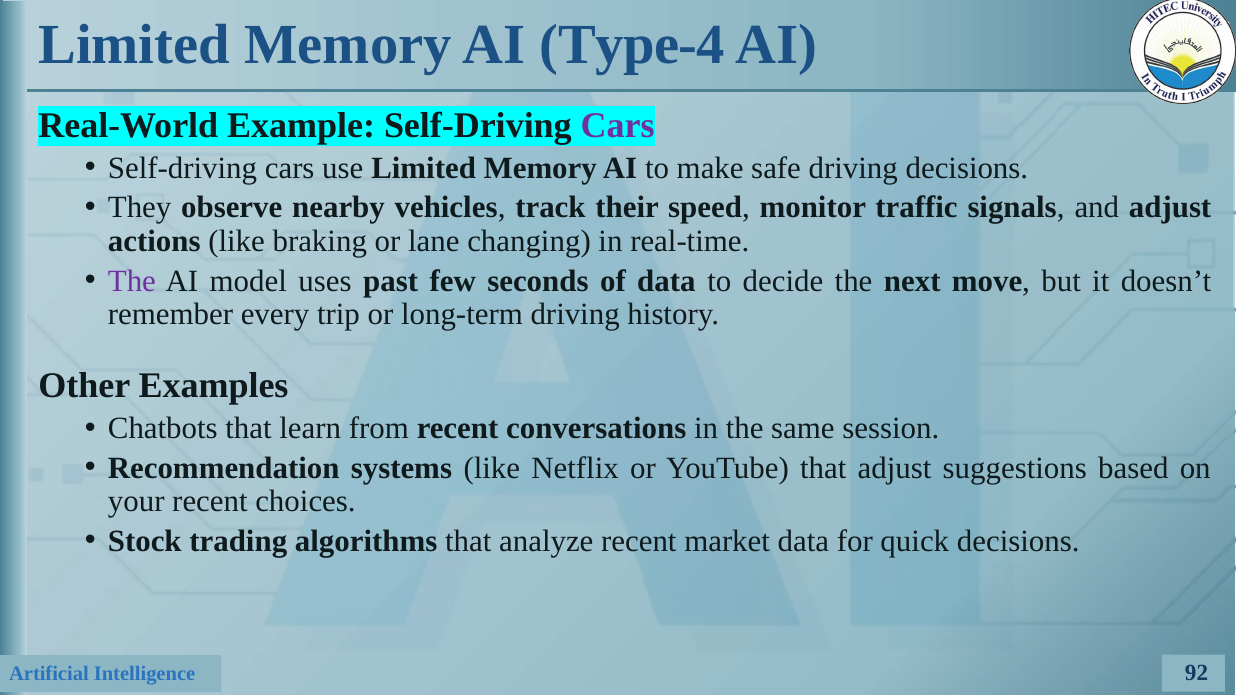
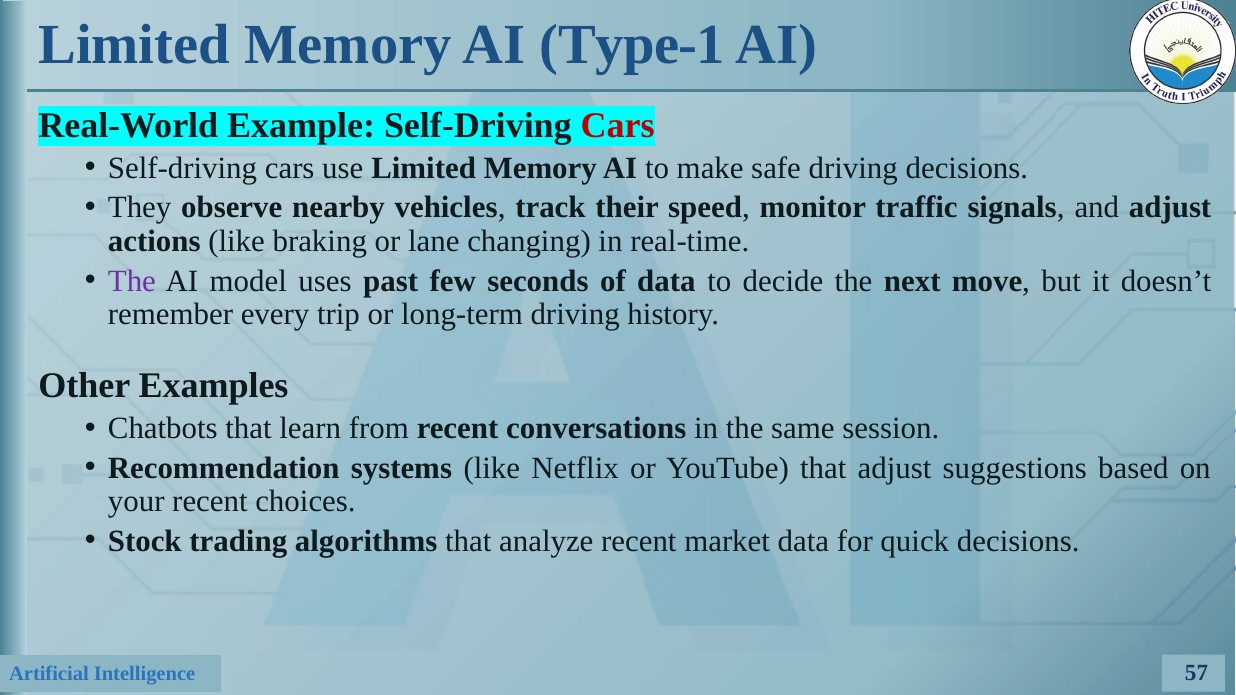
Type-4: Type-4 -> Type-1
Cars at (618, 126) colour: purple -> red
92: 92 -> 57
